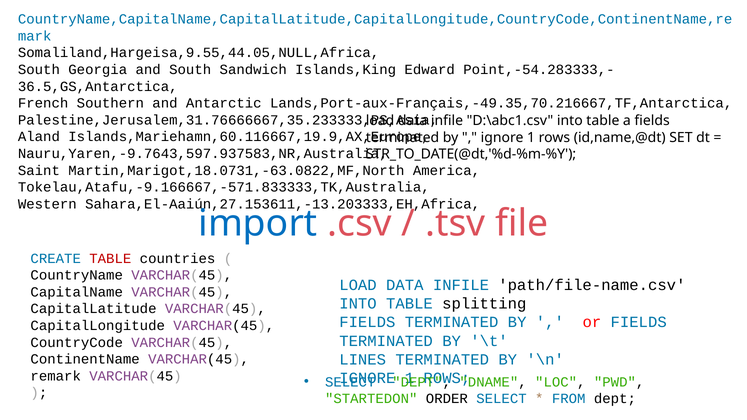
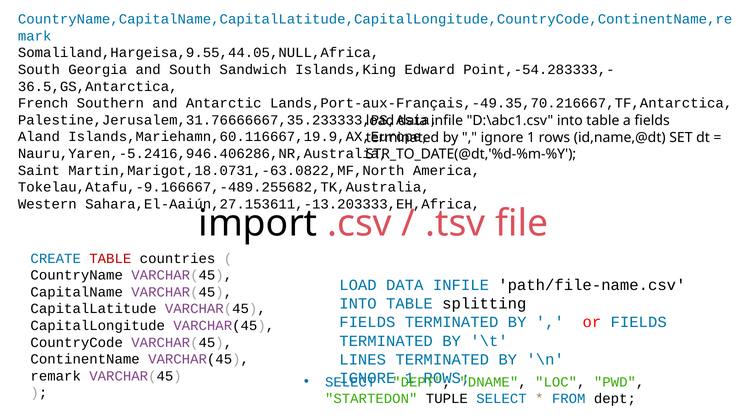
Nauru,Yaren,-9.7643,597.937583,NR,Australia: Nauru,Yaren,-9.7643,597.937583,NR,Australia -> Nauru,Yaren,-5.2416,946.406286,NR,Australia
Tokelau,Atafu,-9.166667,-571.833333,TK,Australia: Tokelau,Atafu,-9.166667,-571.833333,TK,Australia -> Tokelau,Atafu,-9.166667,-489.255682,TK,Australia
import colour: blue -> black
ORDER: ORDER -> TUPLE
